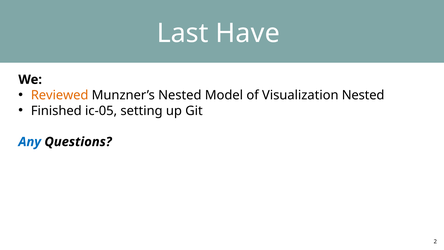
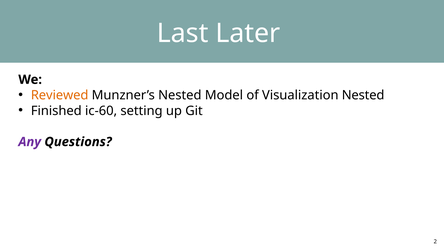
Have: Have -> Later
ic-05: ic-05 -> ic-60
Any colour: blue -> purple
